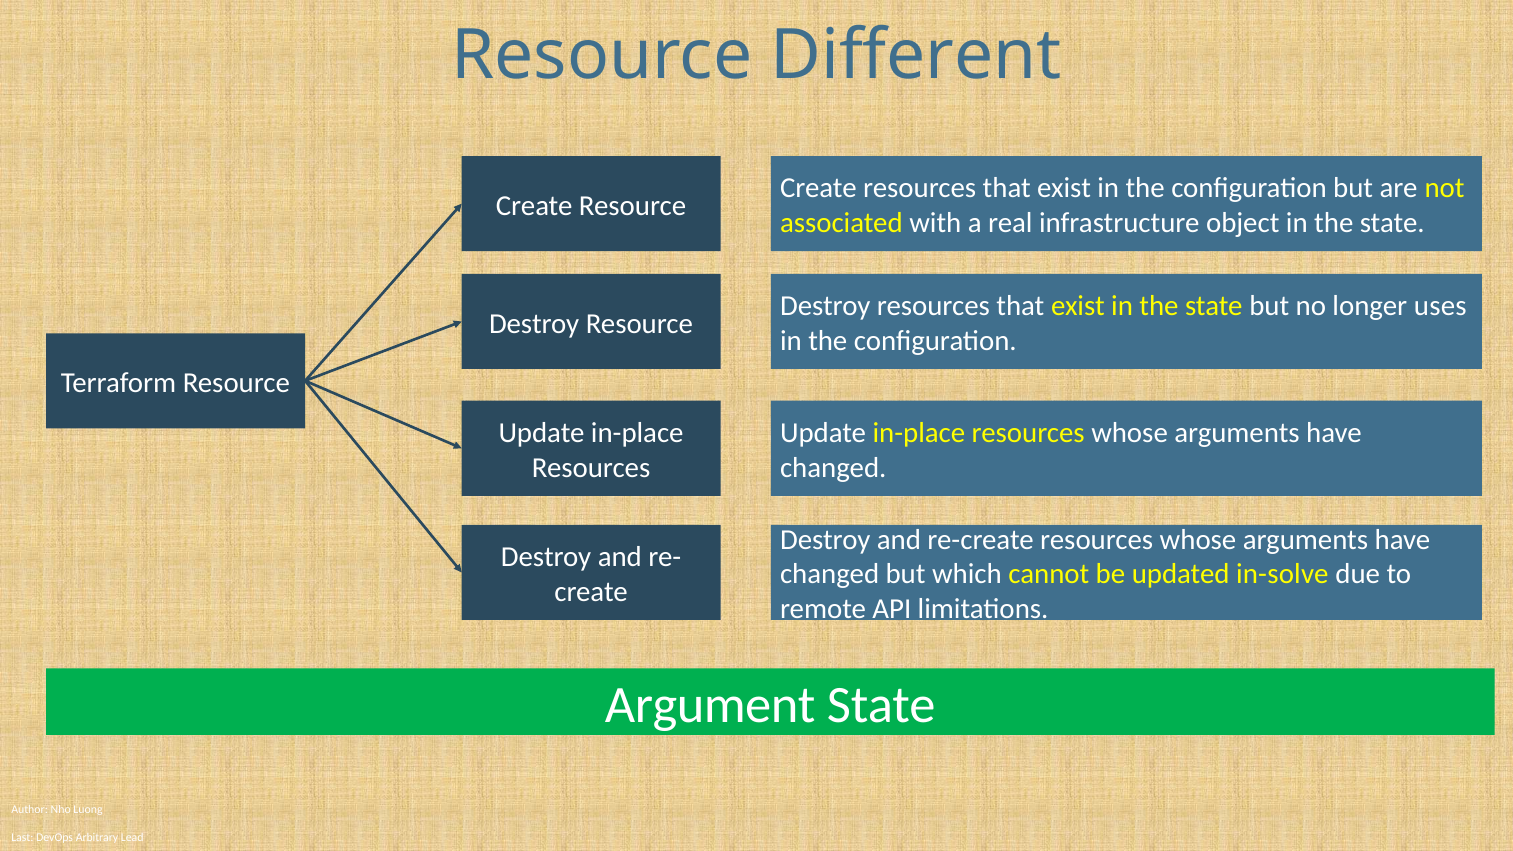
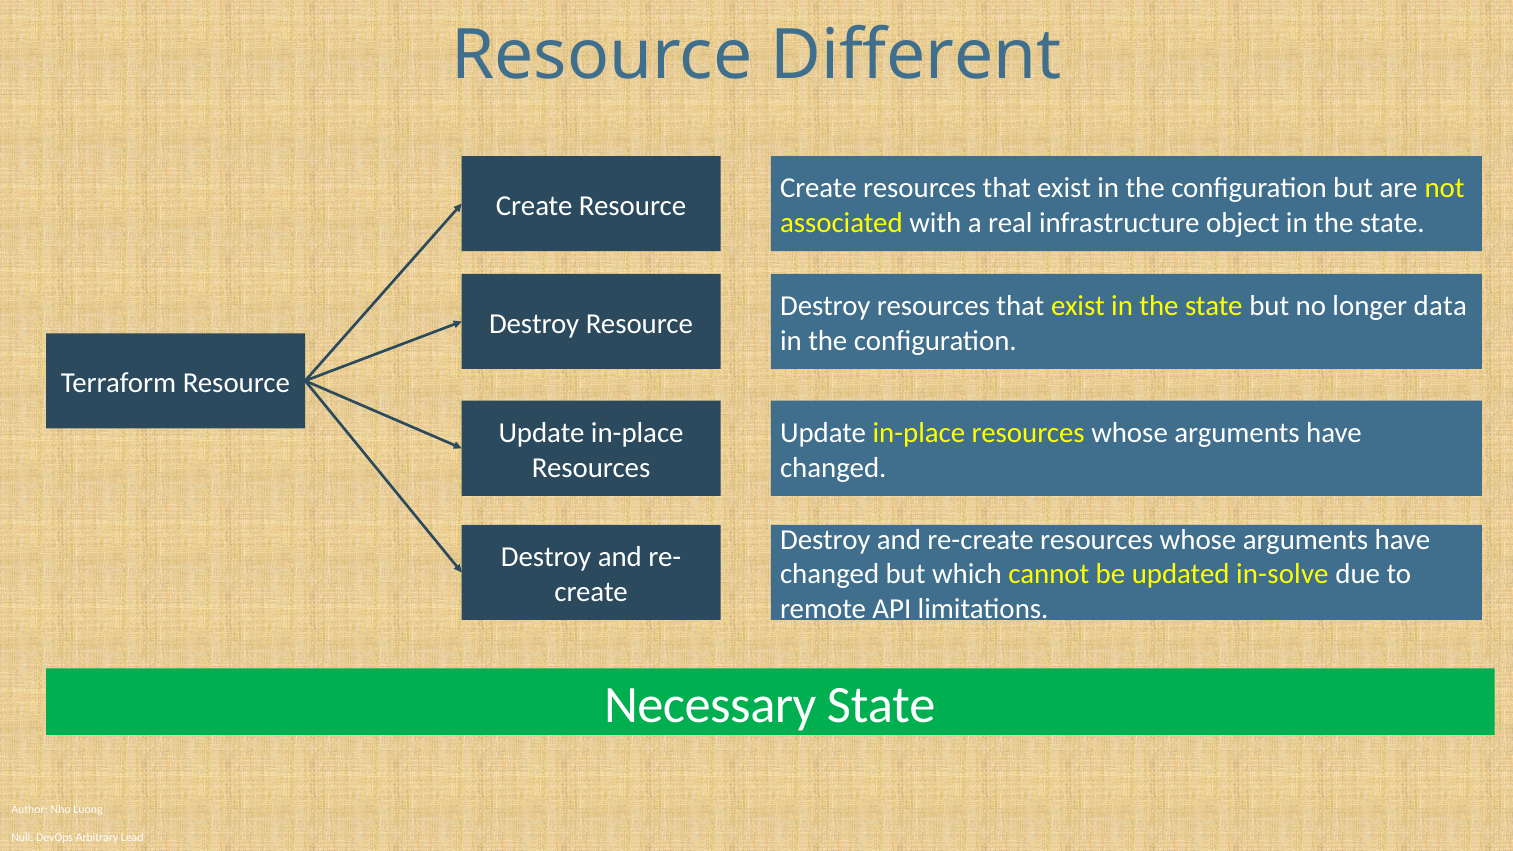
uses: uses -> data
Argument: Argument -> Necessary
Last: Last -> Null
